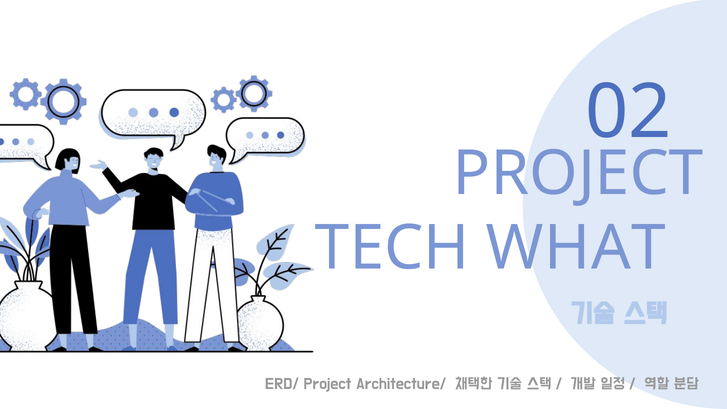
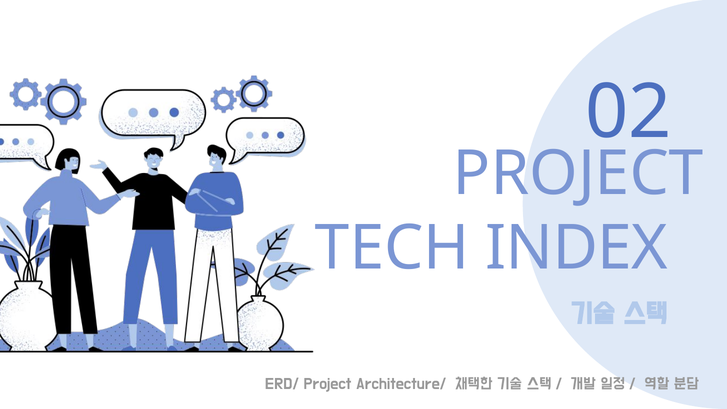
WHAT: WHAT -> INDEX
